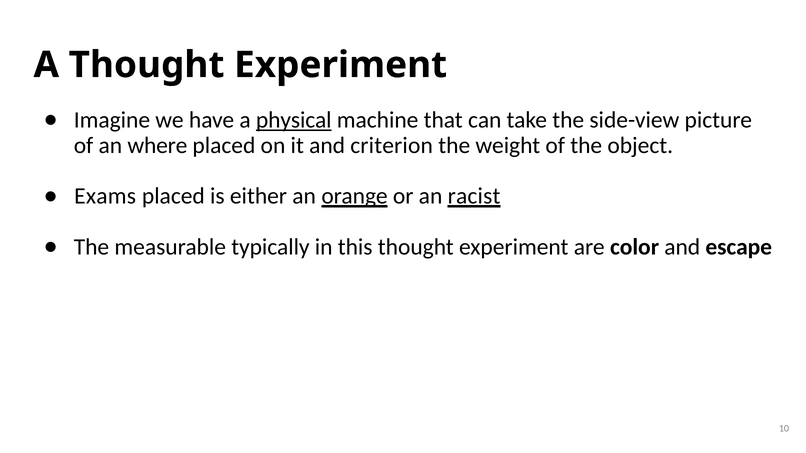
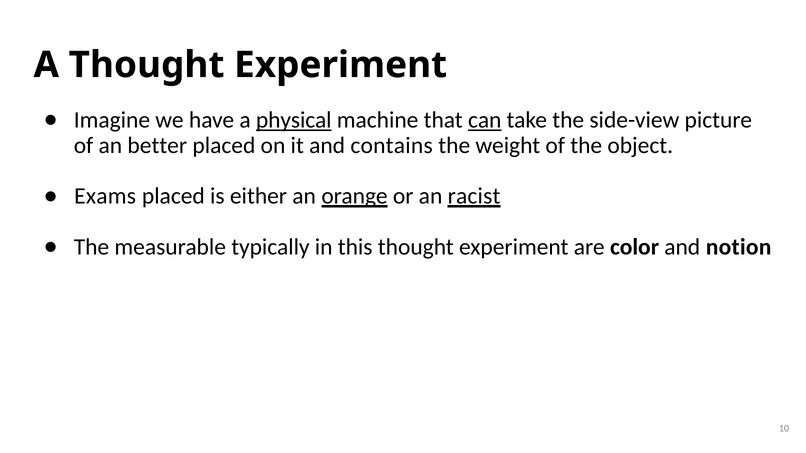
can underline: none -> present
where: where -> better
criterion: criterion -> contains
escape: escape -> notion
